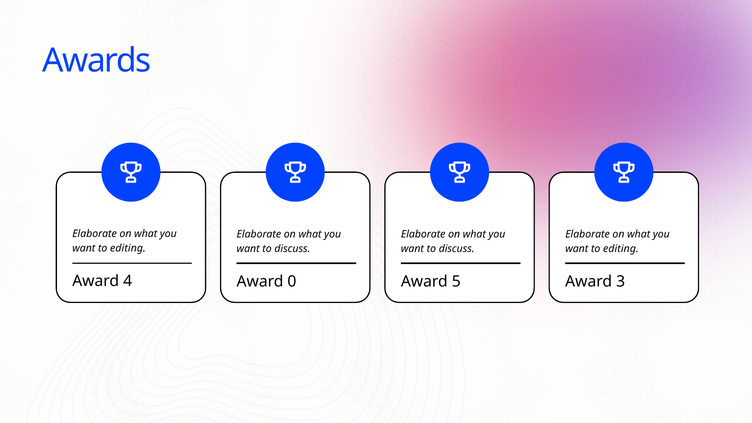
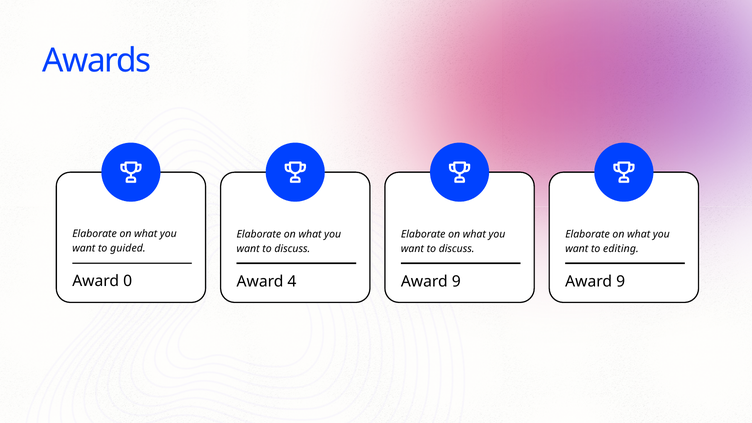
editing at (128, 248): editing -> guided
4: 4 -> 0
0: 0 -> 4
5 at (456, 282): 5 -> 9
3 at (621, 282): 3 -> 9
